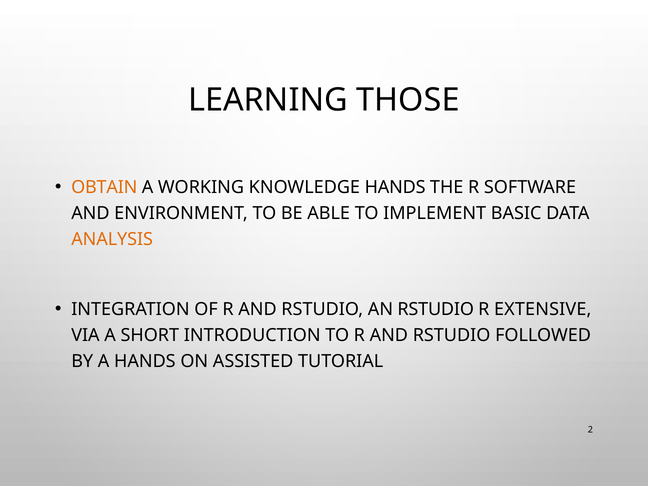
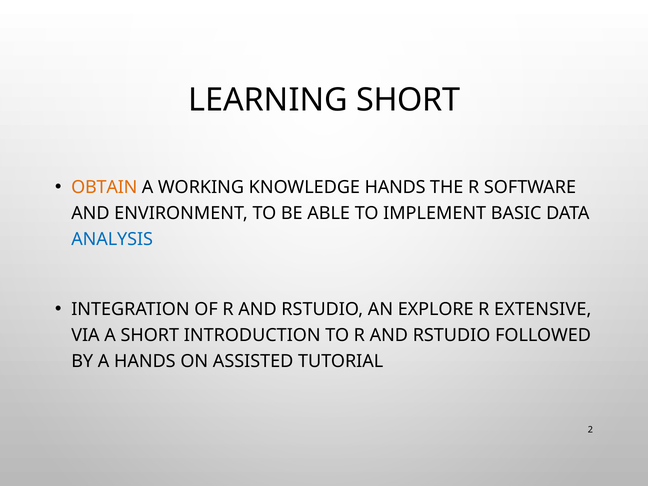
LEARNING THOSE: THOSE -> SHORT
ANALYSIS colour: orange -> blue
AN RSTUDIO: RSTUDIO -> EXPLORE
